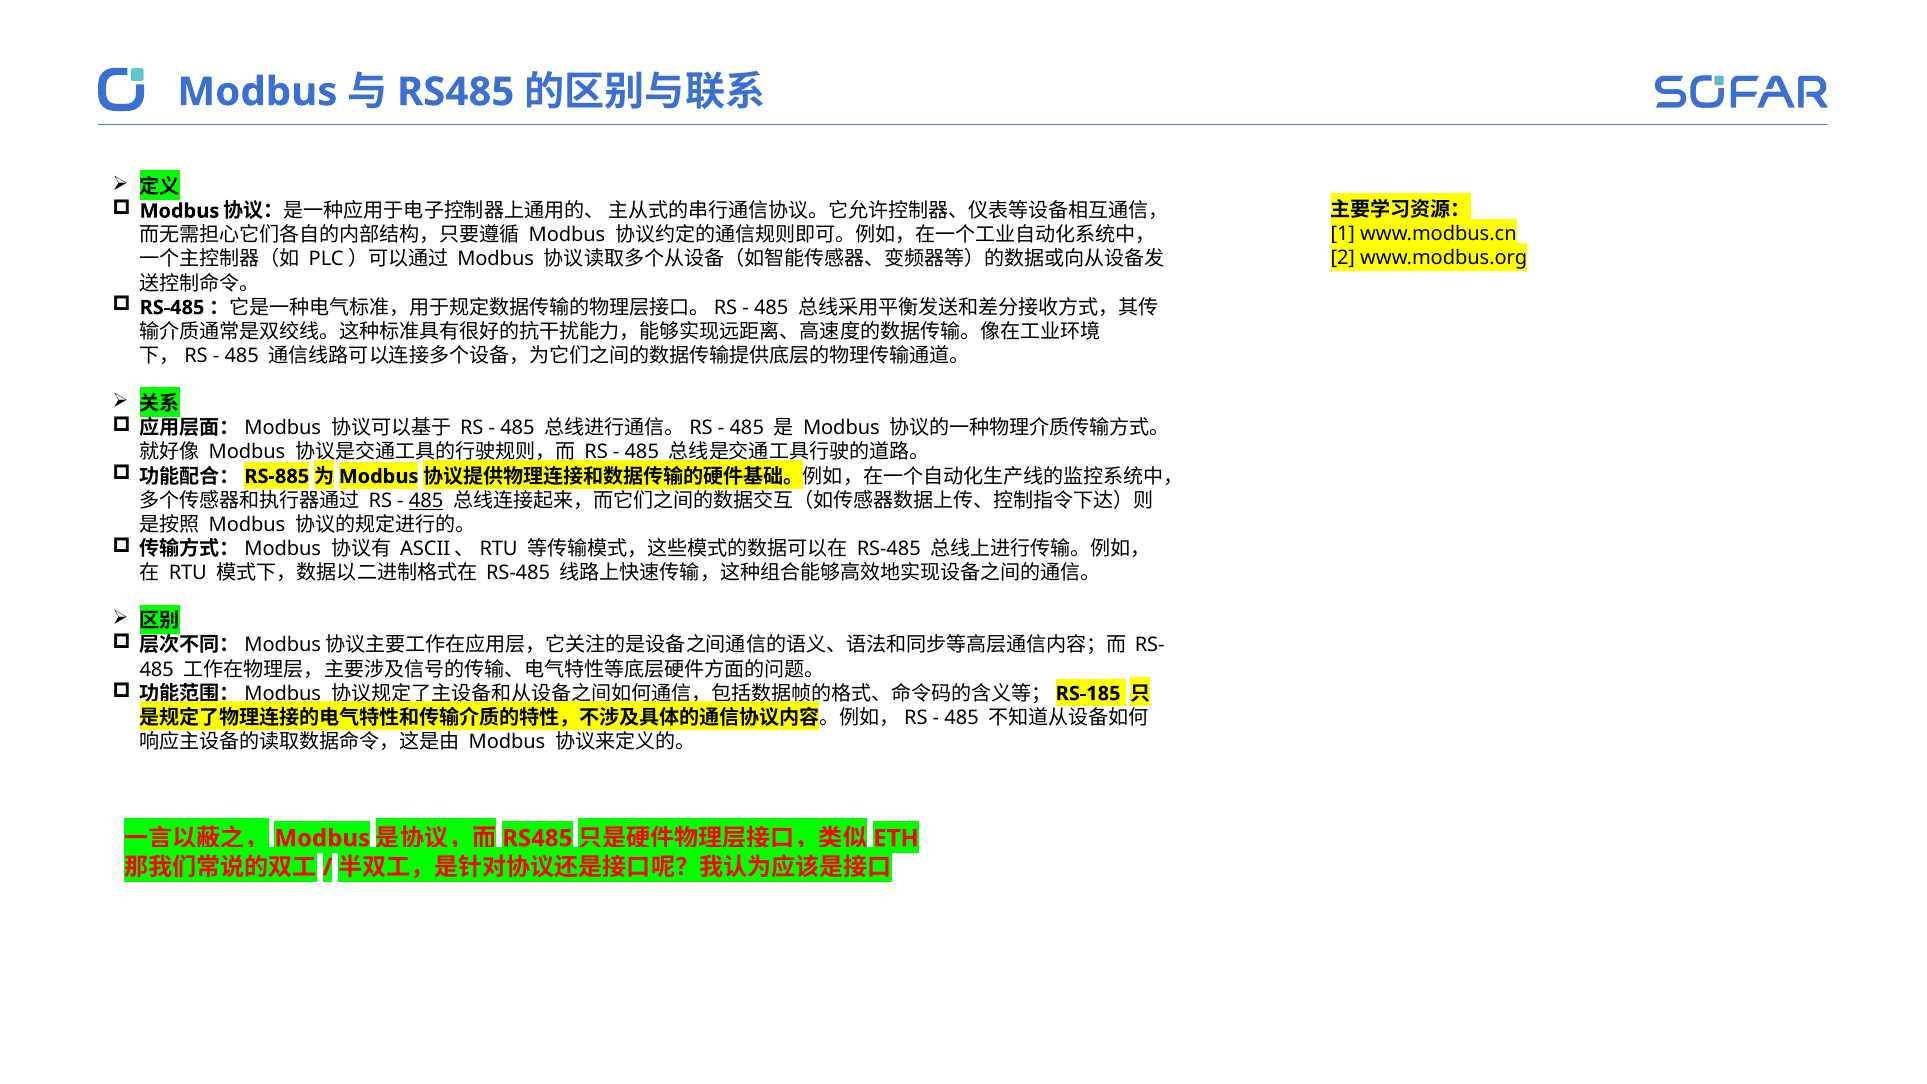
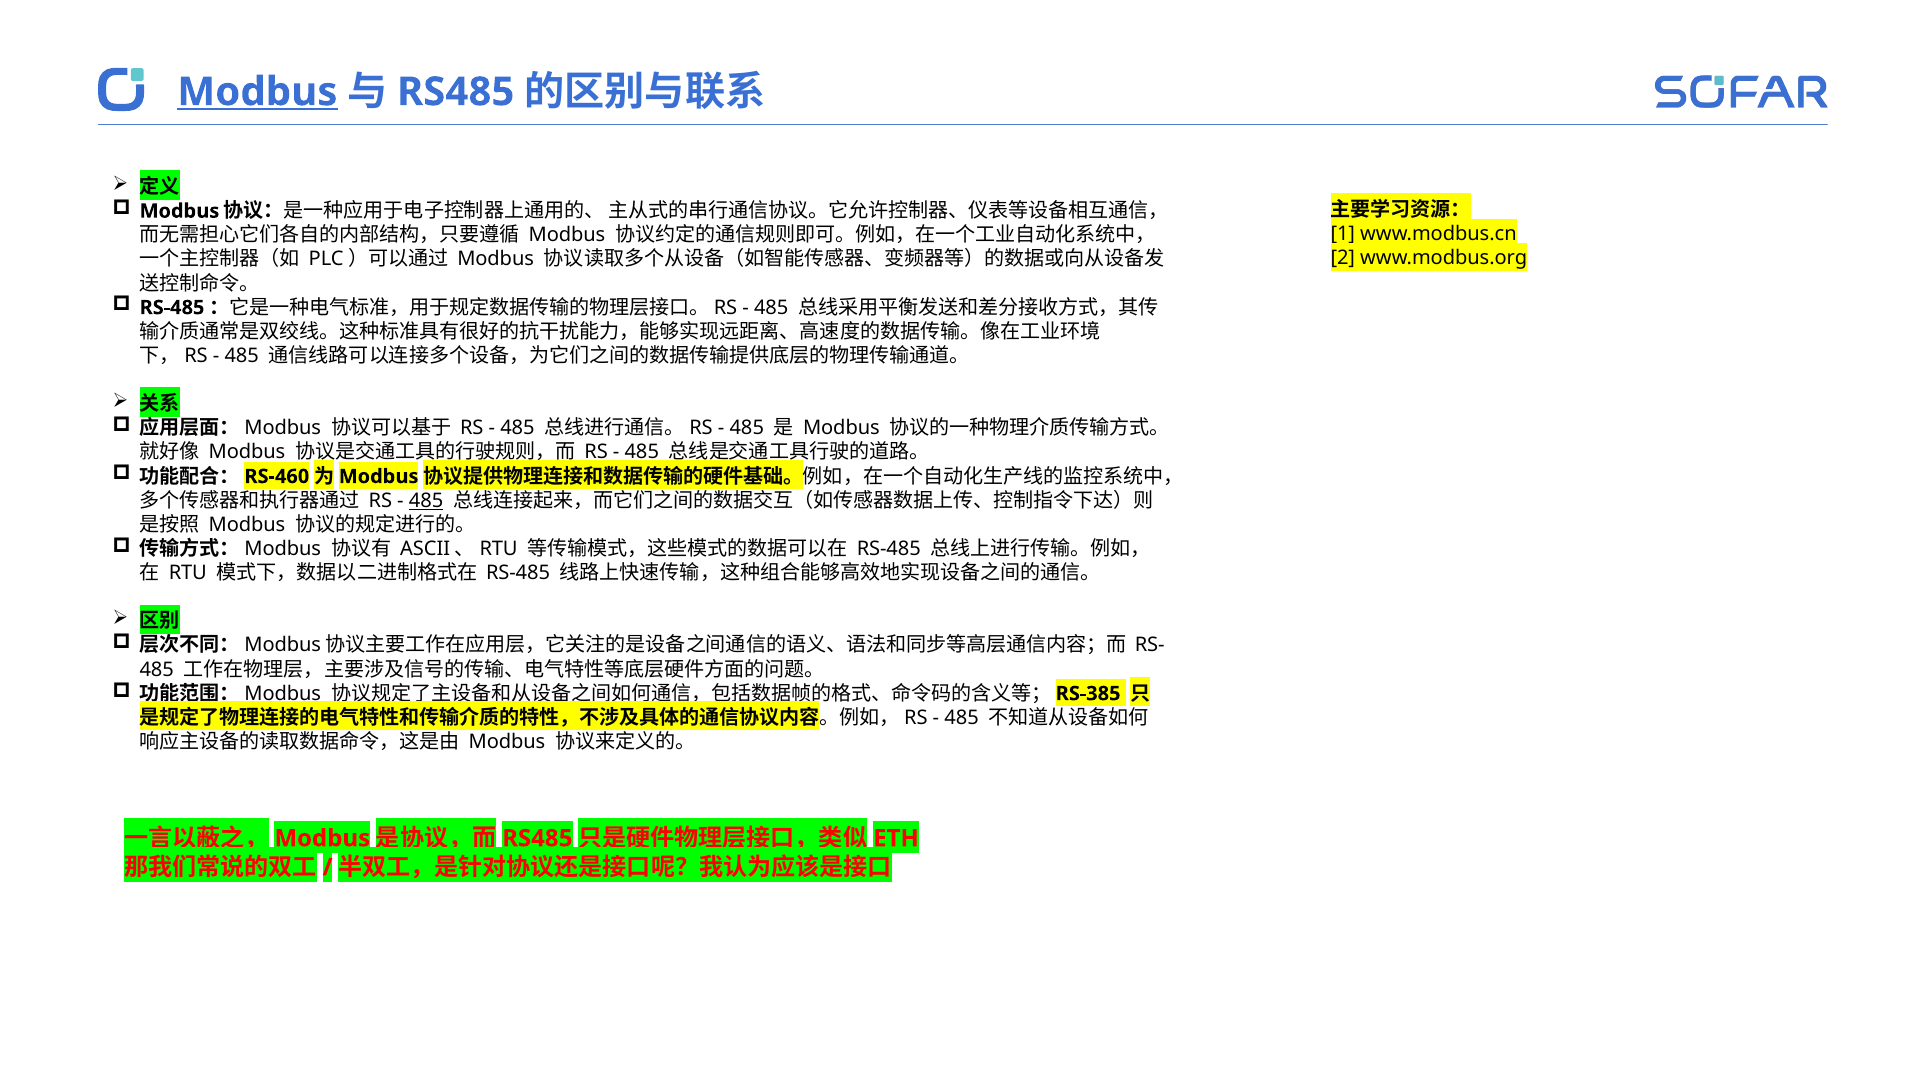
Modbus at (257, 92) underline: none -> present
RS-885: RS-885 -> RS-460
RS-185: RS-185 -> RS-385
